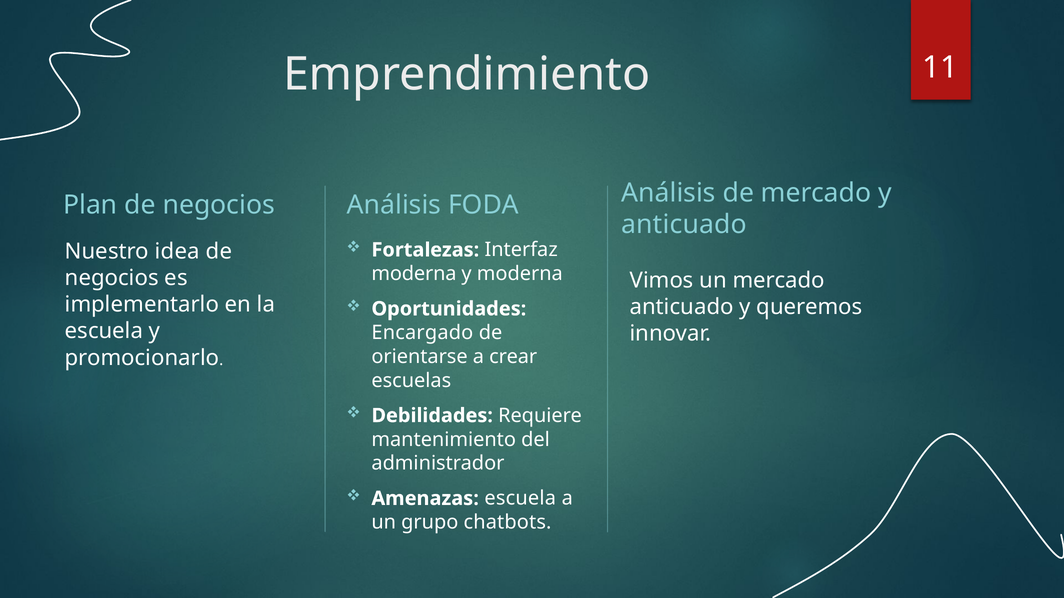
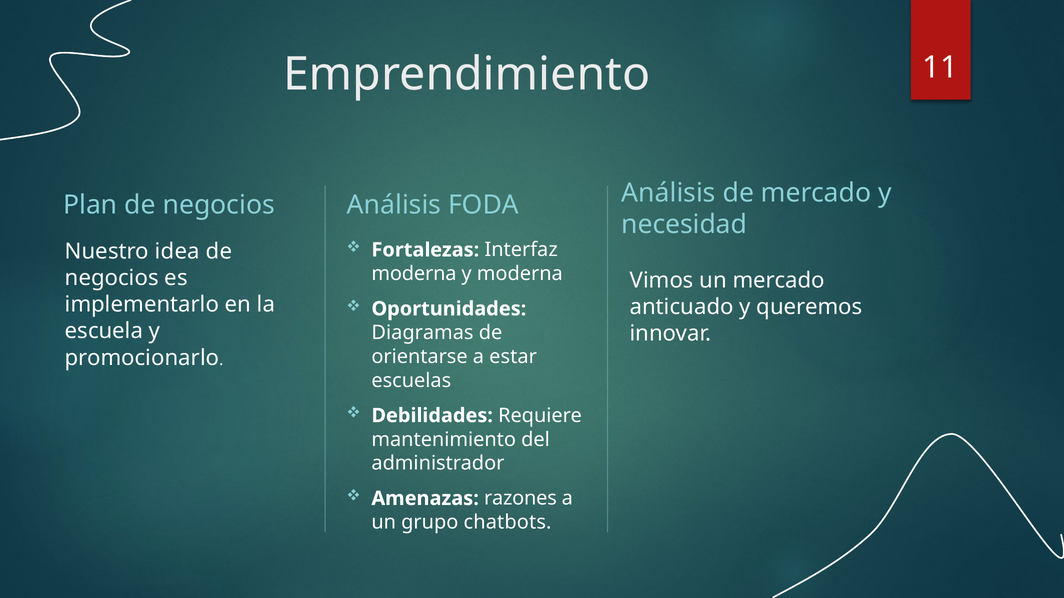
anticuado at (684, 225): anticuado -> necesidad
Encargado: Encargado -> Diagramas
crear: crear -> estar
Amenazas escuela: escuela -> razones
